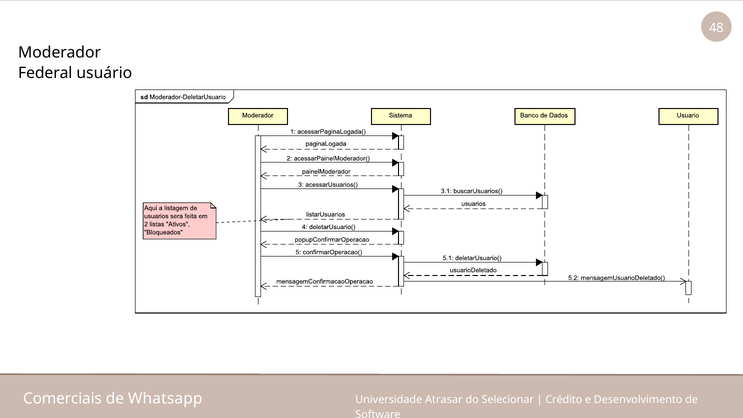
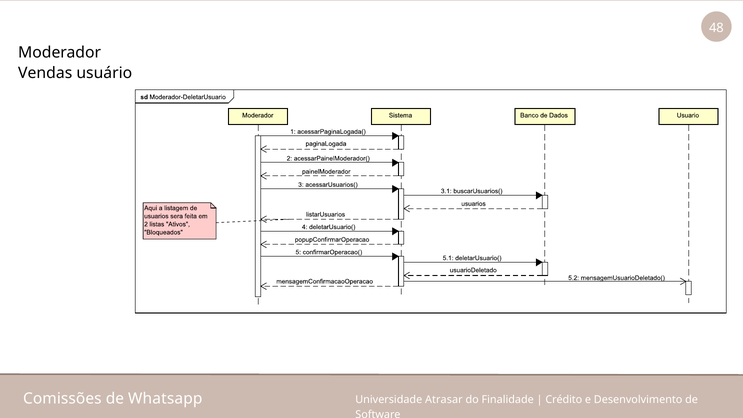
Federal: Federal -> Vendas
Comerciais: Comerciais -> Comissões
Selecionar: Selecionar -> Finalidade
